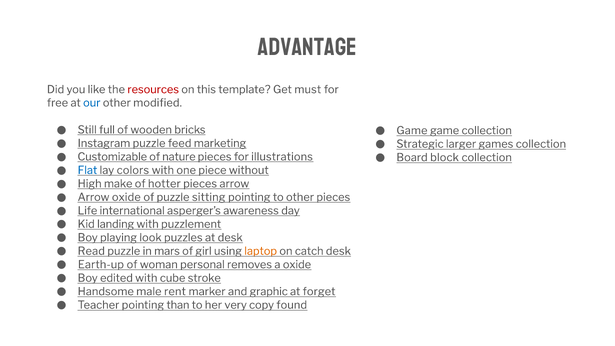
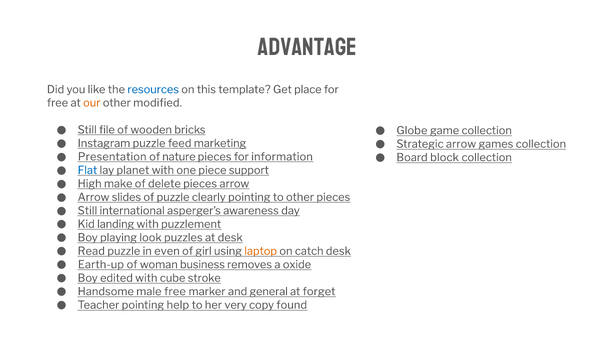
resources colour: red -> blue
must: must -> place
our colour: blue -> orange
full: full -> file
Game at (412, 131): Game -> Globe
Strategic larger: larger -> arrow
Customizable: Customizable -> Presentation
illustrations: illustrations -> information
colors: colors -> planet
without: without -> support
hotter: hotter -> delete
Arrow oxide: oxide -> slides
sitting: sitting -> clearly
Life at (87, 211): Life -> Still
mars: mars -> even
personal: personal -> business
male rent: rent -> free
graphic: graphic -> general
than: than -> help
